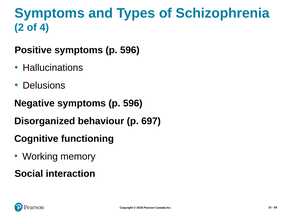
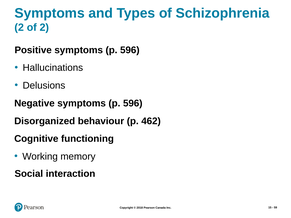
of 4: 4 -> 2
697: 697 -> 462
